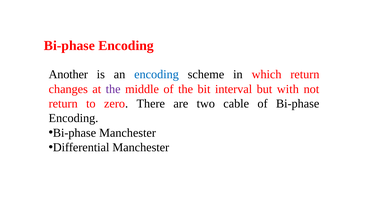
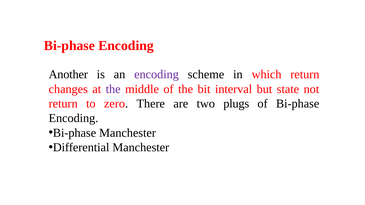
encoding at (157, 75) colour: blue -> purple
with: with -> state
cable: cable -> plugs
